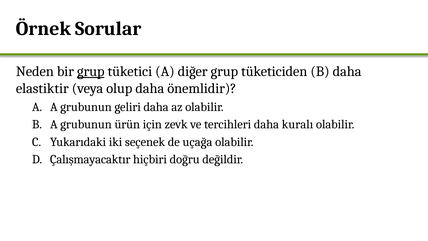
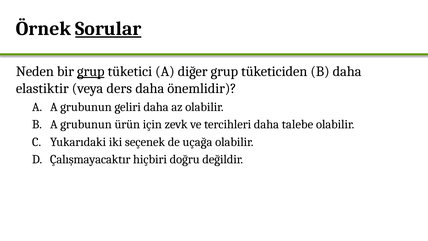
Sorular underline: none -> present
olup: olup -> ders
kuralı: kuralı -> talebe
